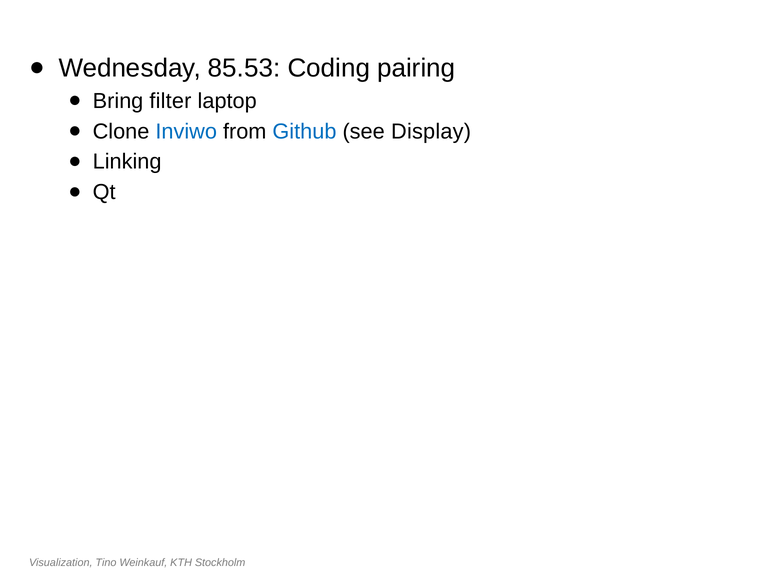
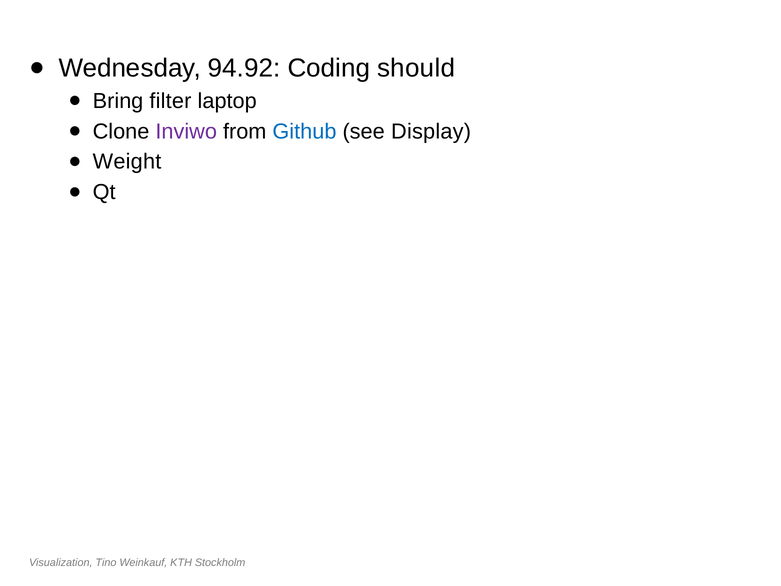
85.53: 85.53 -> 94.92
pairing: pairing -> should
Inviwo colour: blue -> purple
Linking: Linking -> Weight
